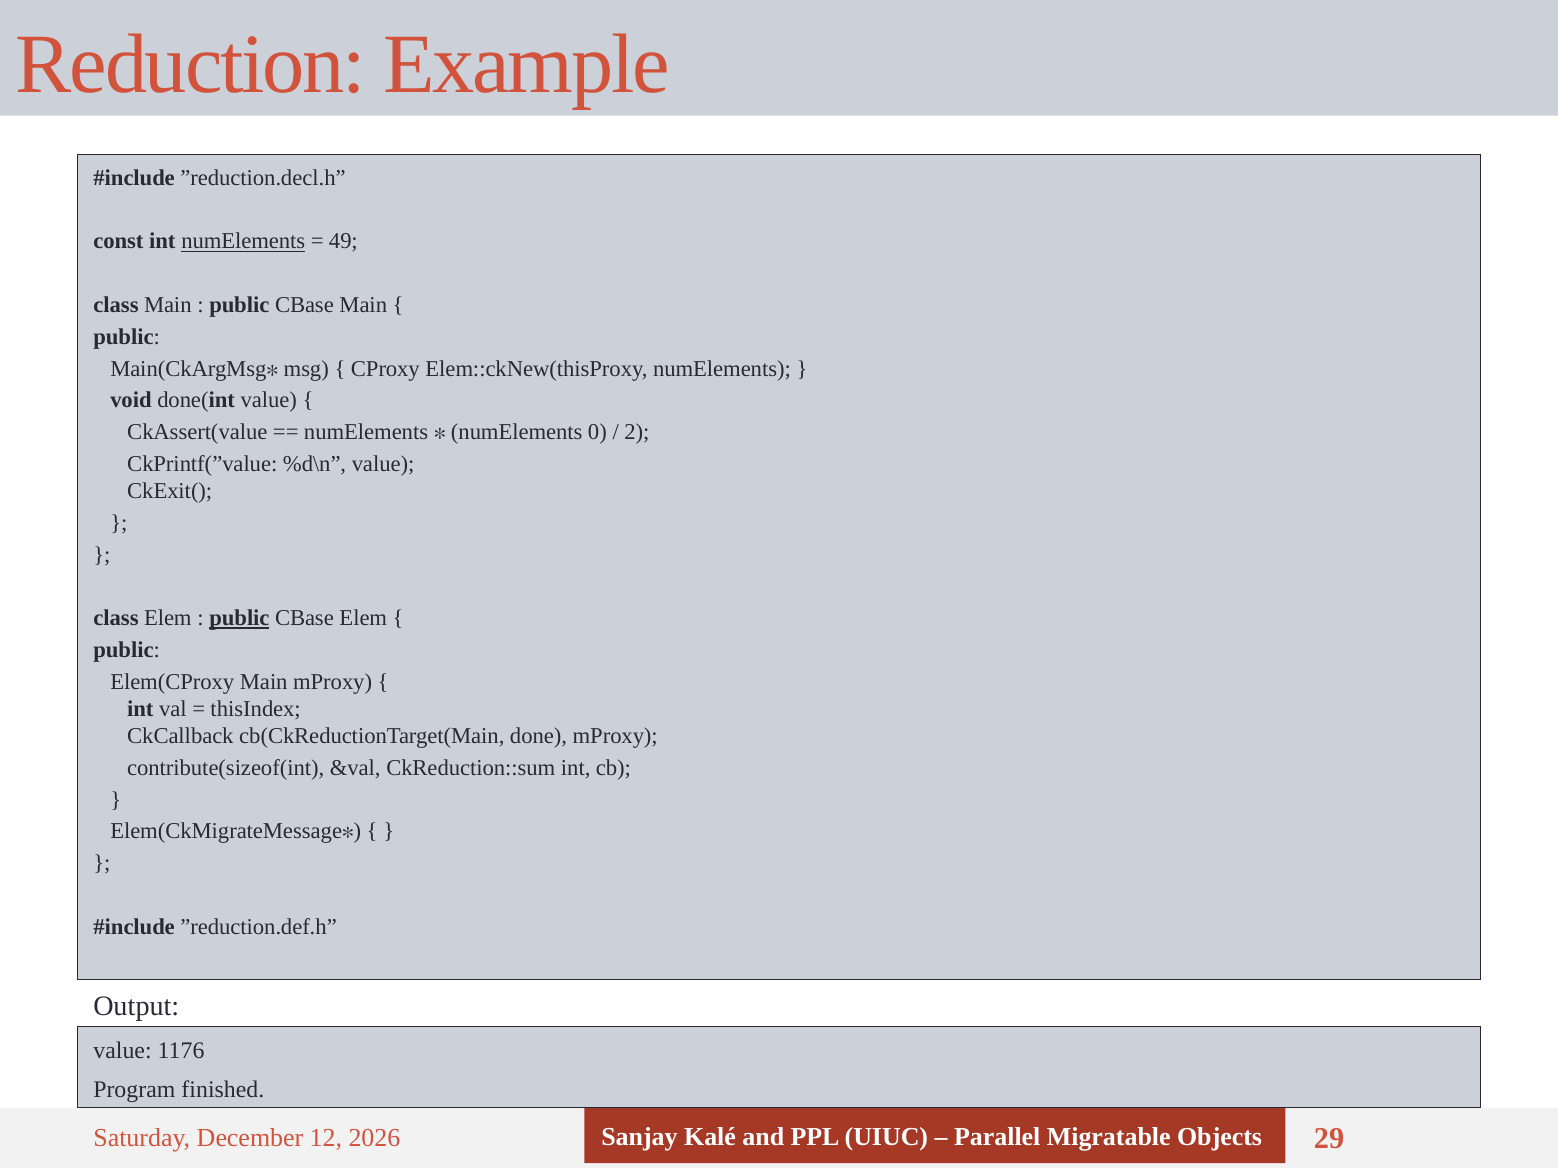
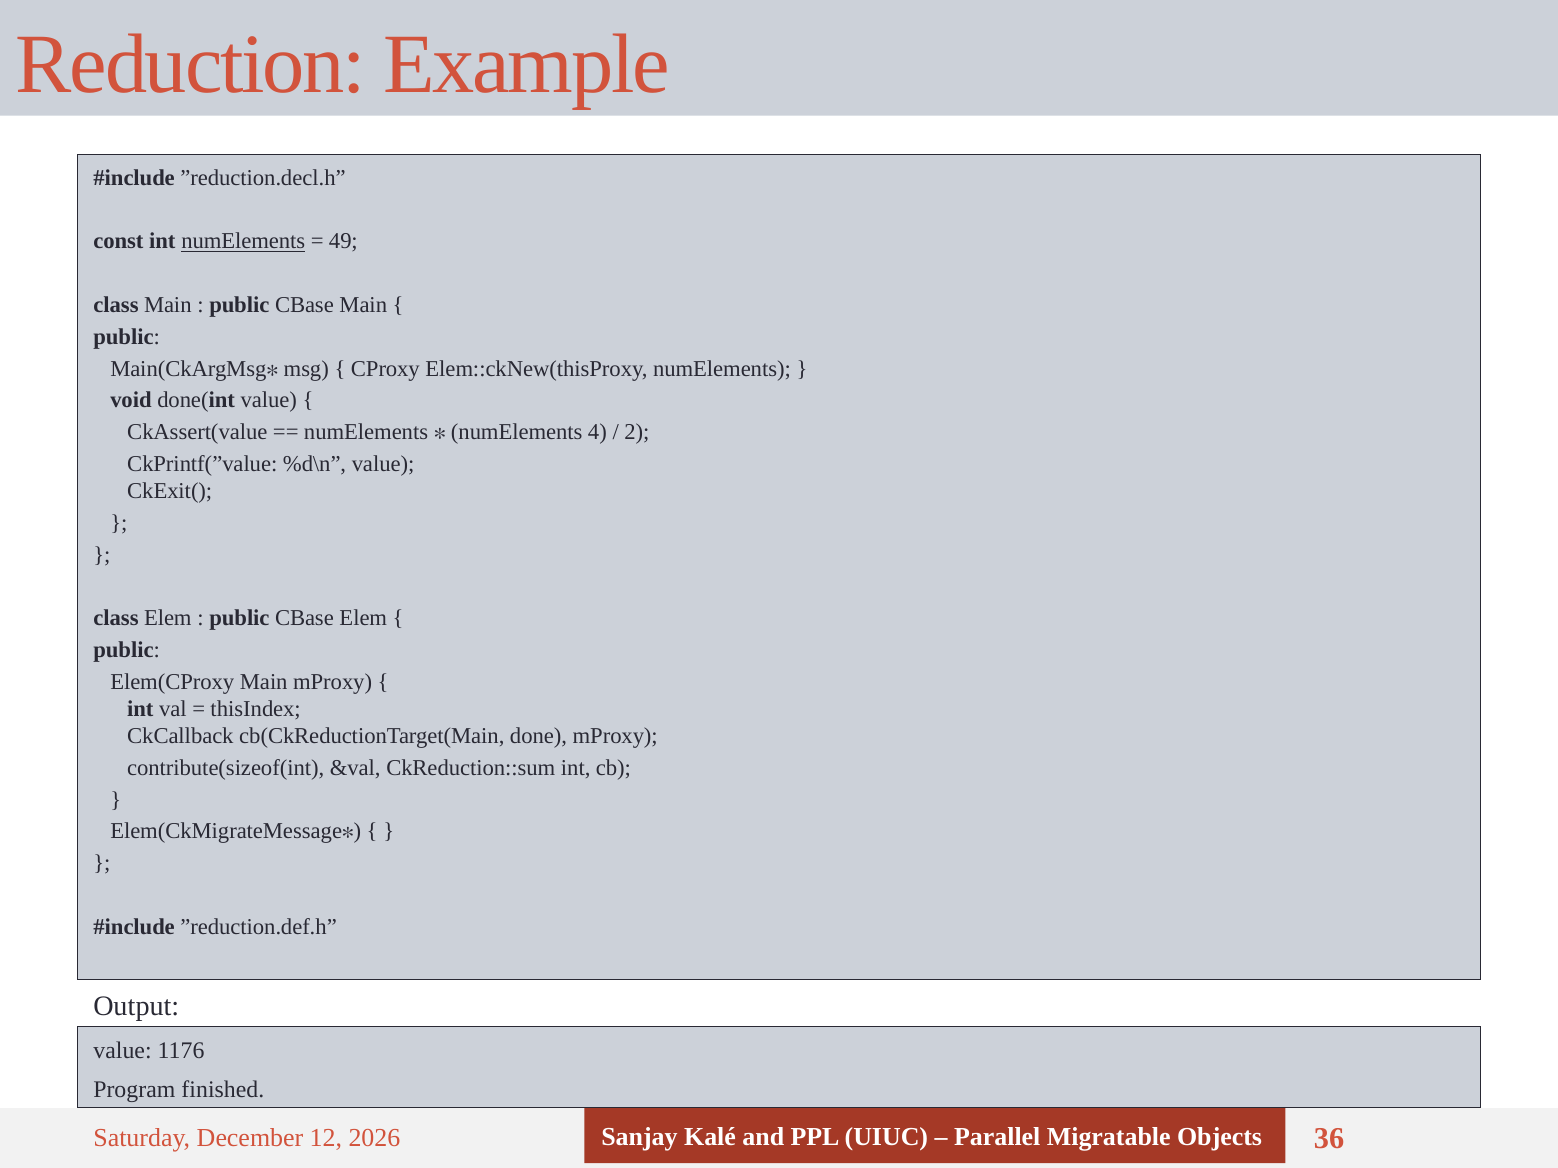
0: 0 -> 4
public at (239, 618) underline: present -> none
29: 29 -> 36
